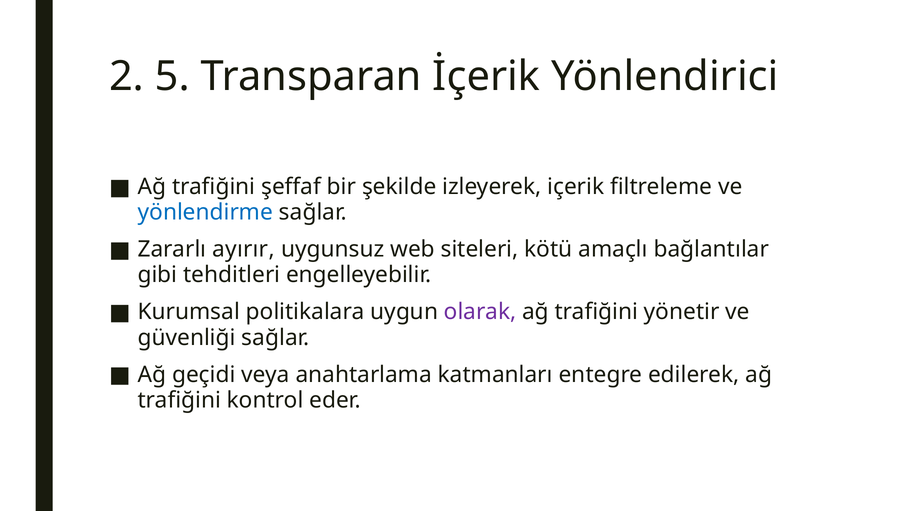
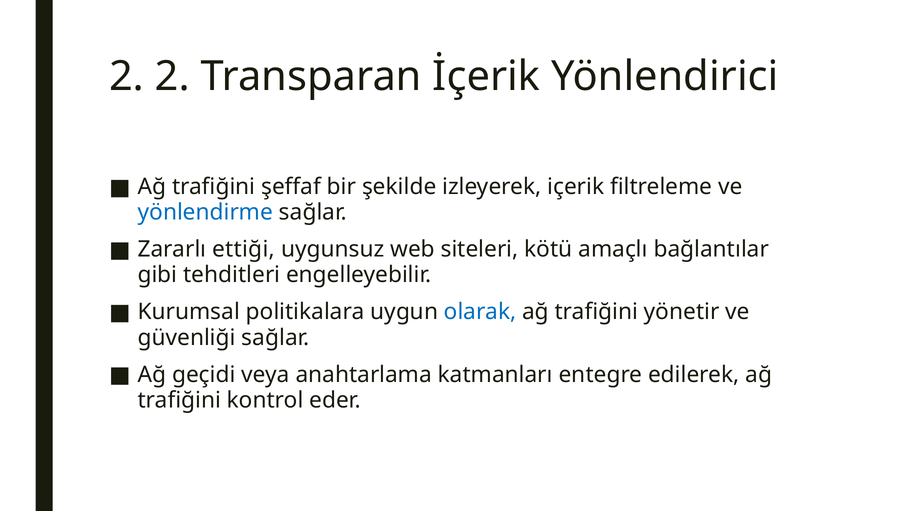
2 5: 5 -> 2
ayırır: ayırır -> ettiği
olarak colour: purple -> blue
